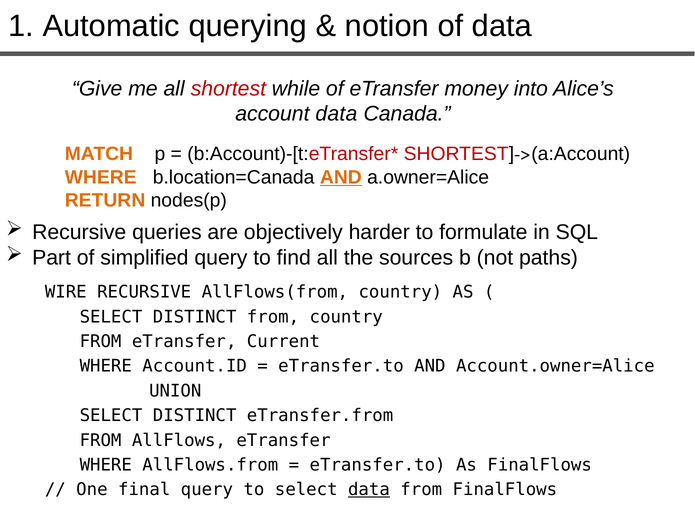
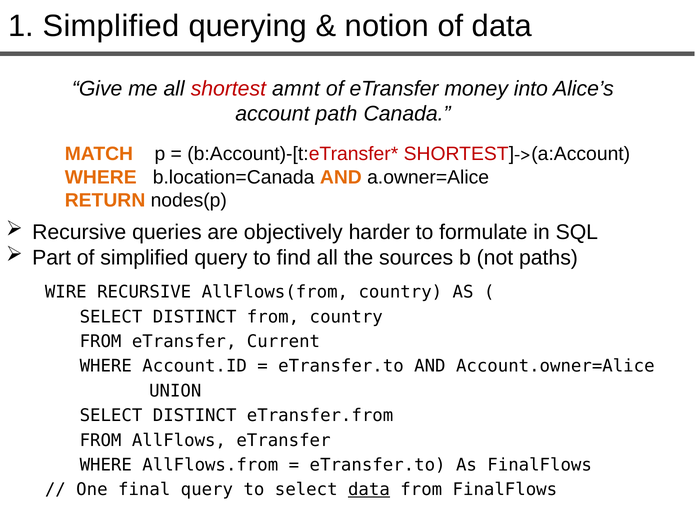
1 Automatic: Automatic -> Simplified
while: while -> amnt
account data: data -> path
AND at (341, 177) underline: present -> none
